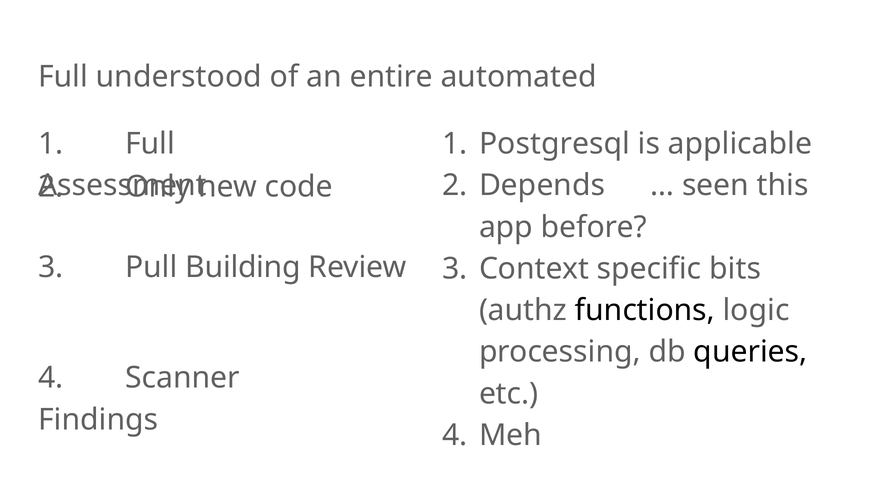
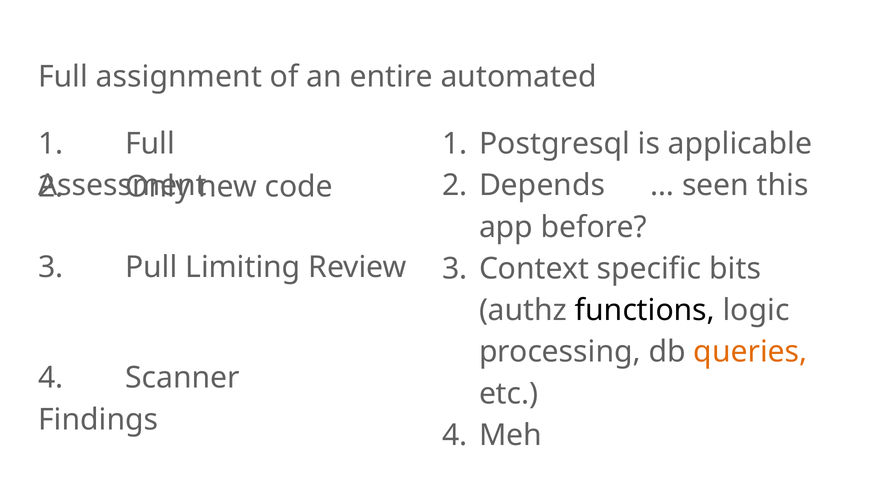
understood: understood -> assignment
Building: Building -> Limiting
queries colour: black -> orange
